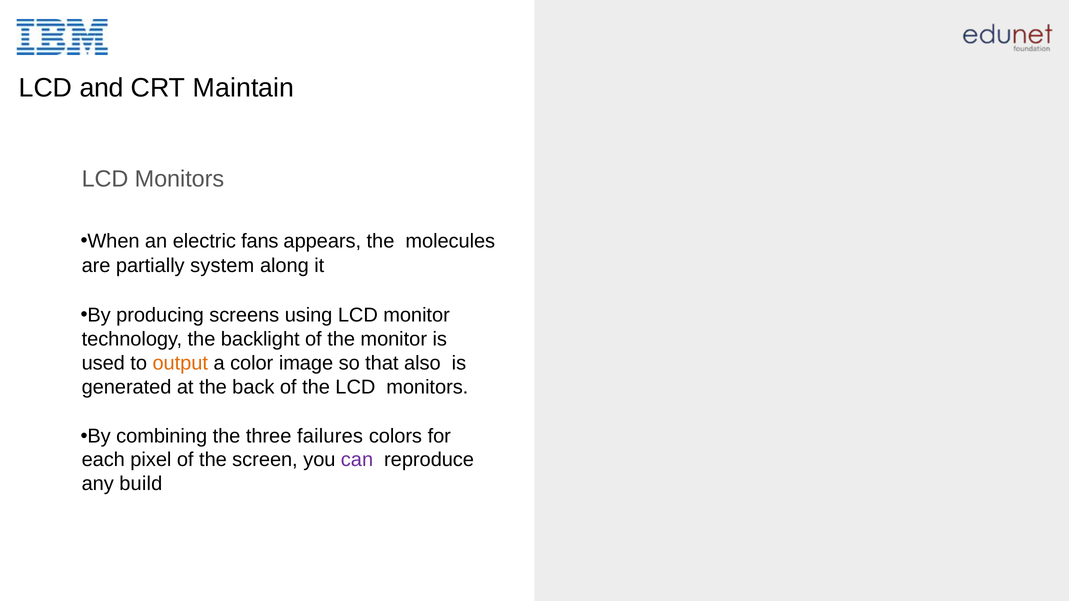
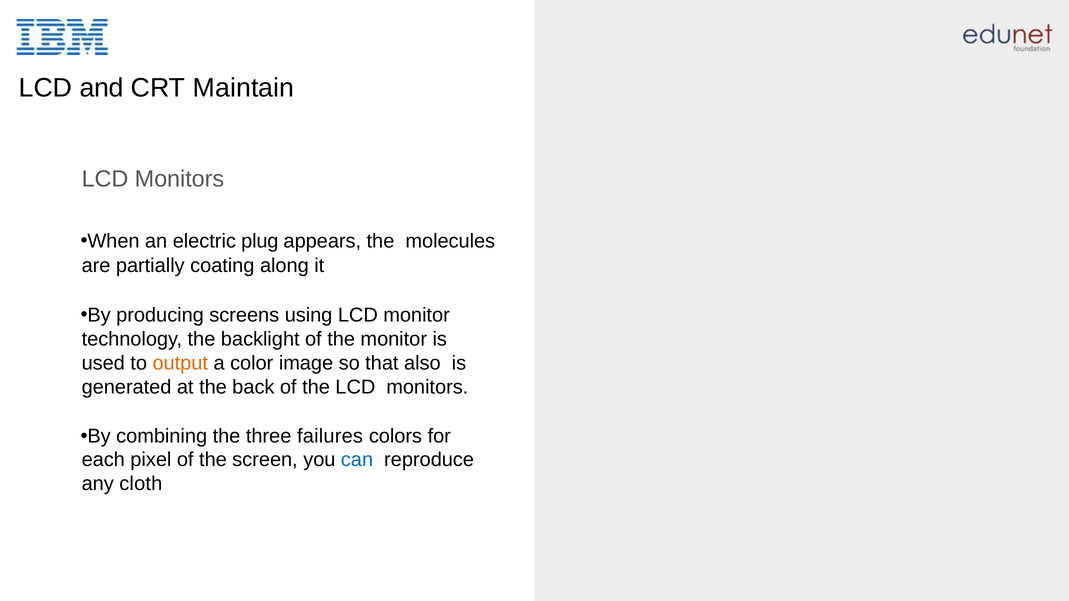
fans: fans -> plug
system: system -> coating
can colour: purple -> blue
build: build -> cloth
